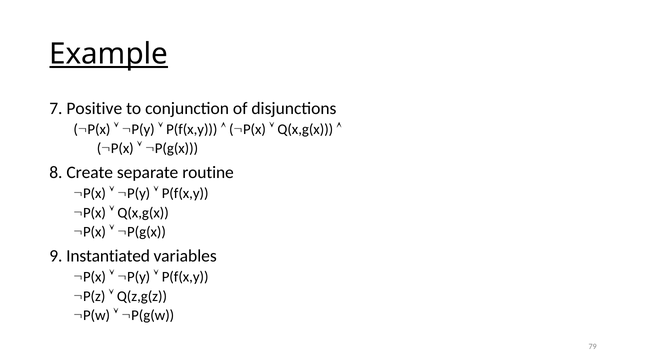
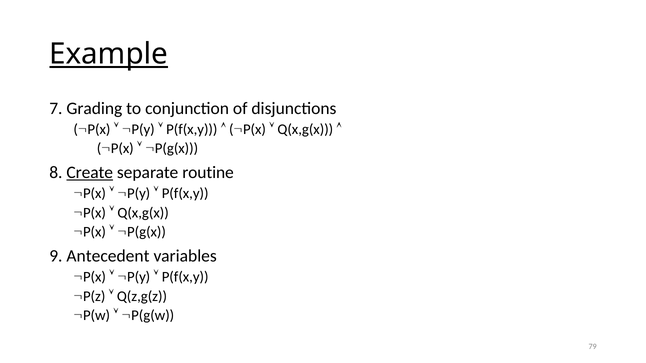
Positive: Positive -> Grading
Create underline: none -> present
Instantiated: Instantiated -> Antecedent
